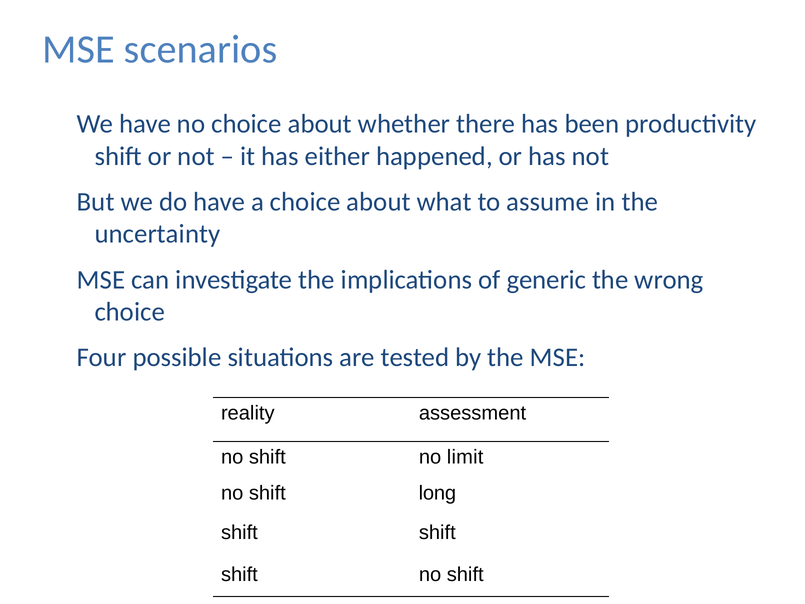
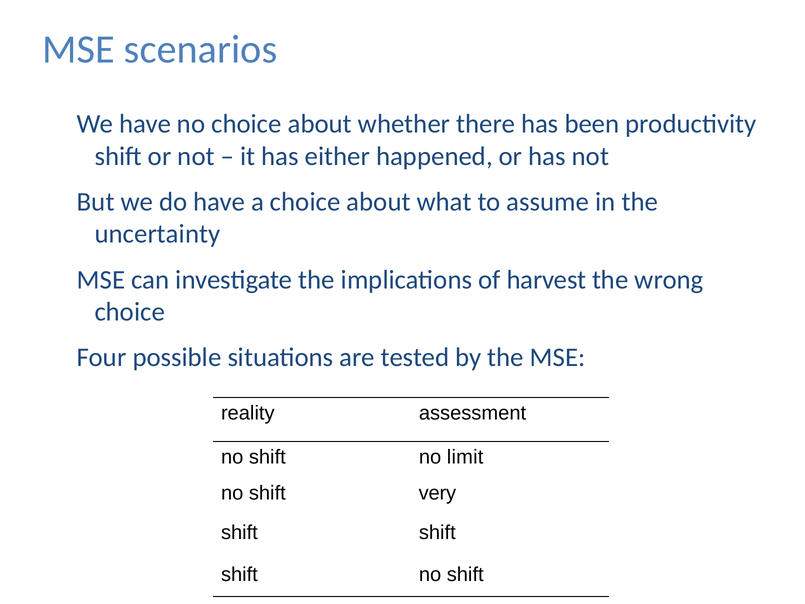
generic: generic -> harvest
long: long -> very
